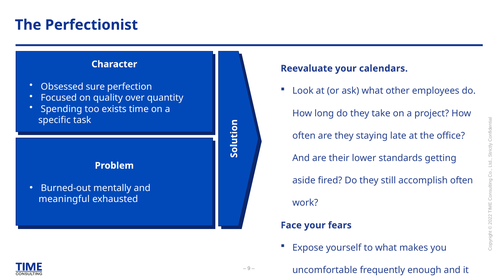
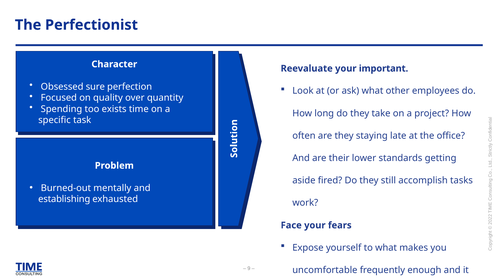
calendars: calendars -> important
accomplish often: often -> tasks
meaningful: meaningful -> establishing
